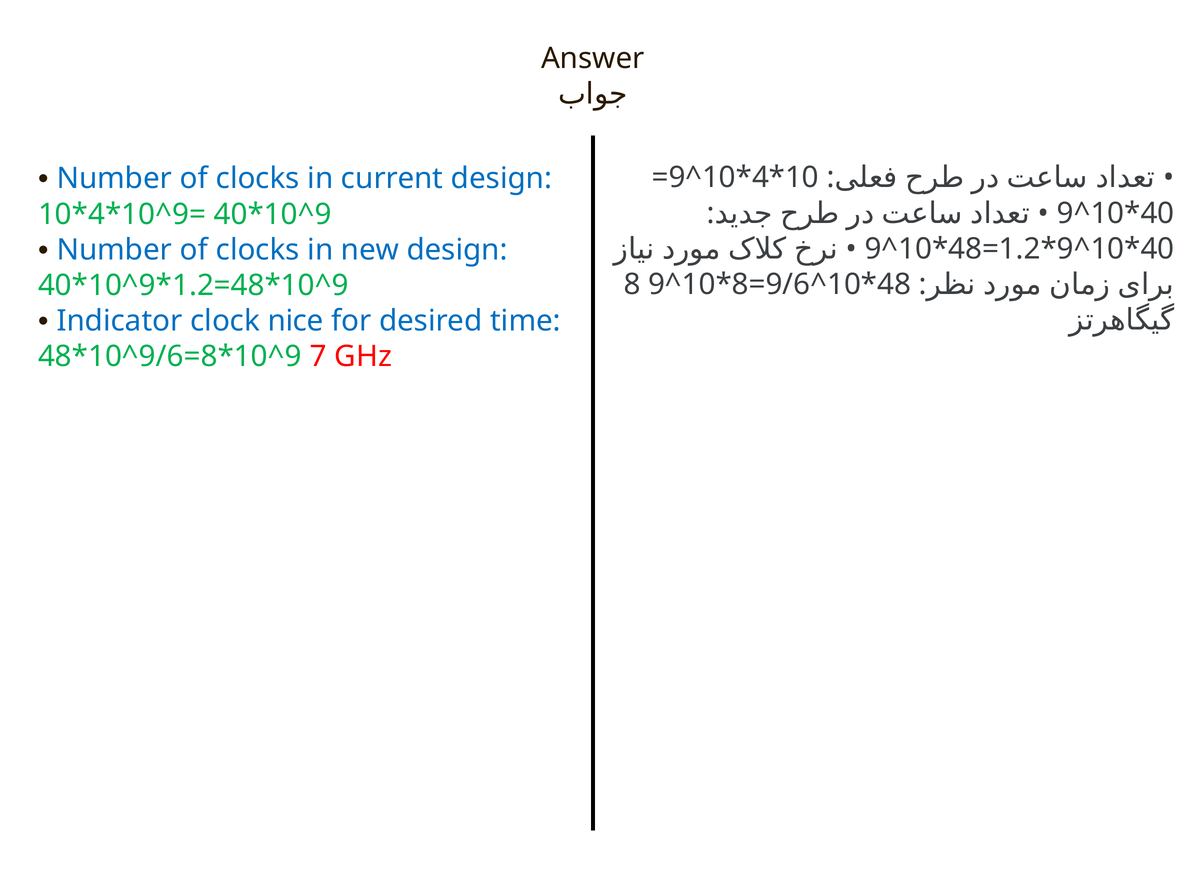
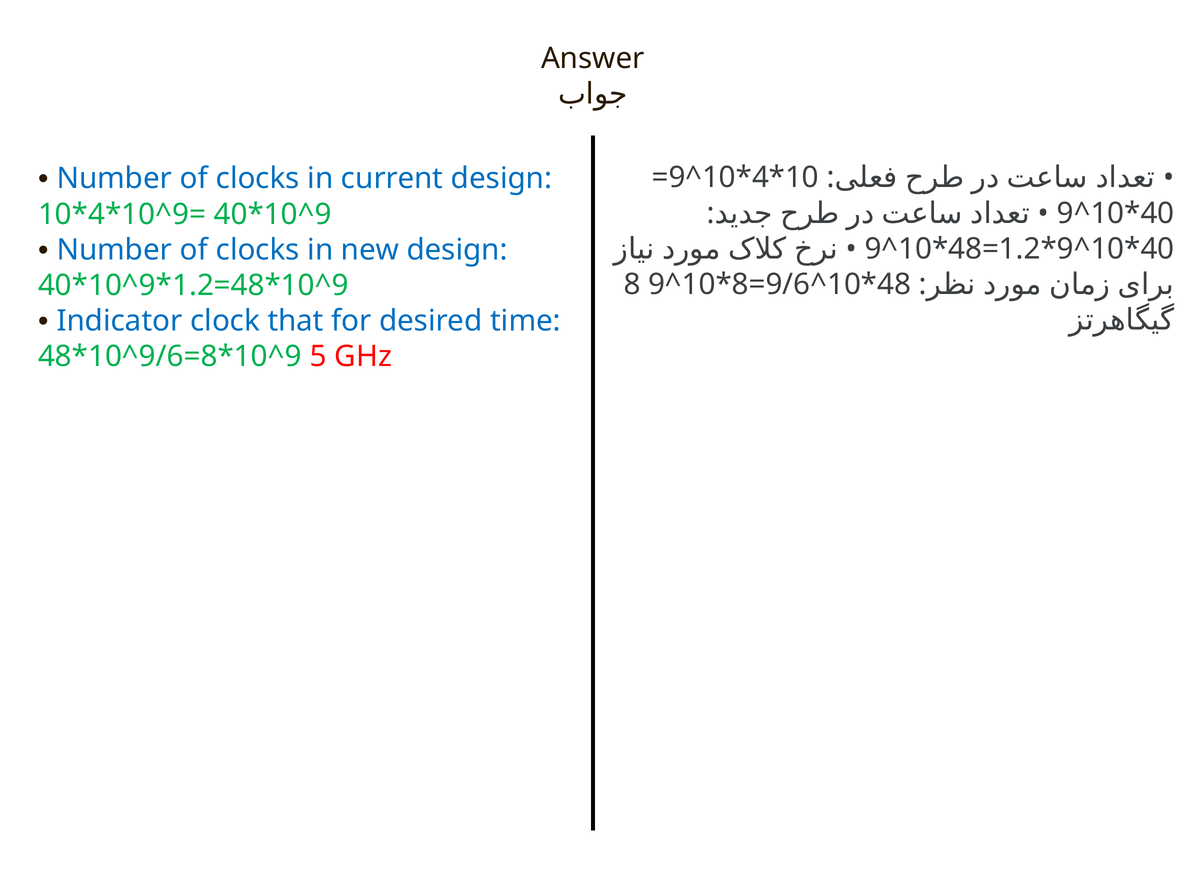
nice: nice -> that
7: 7 -> 5
